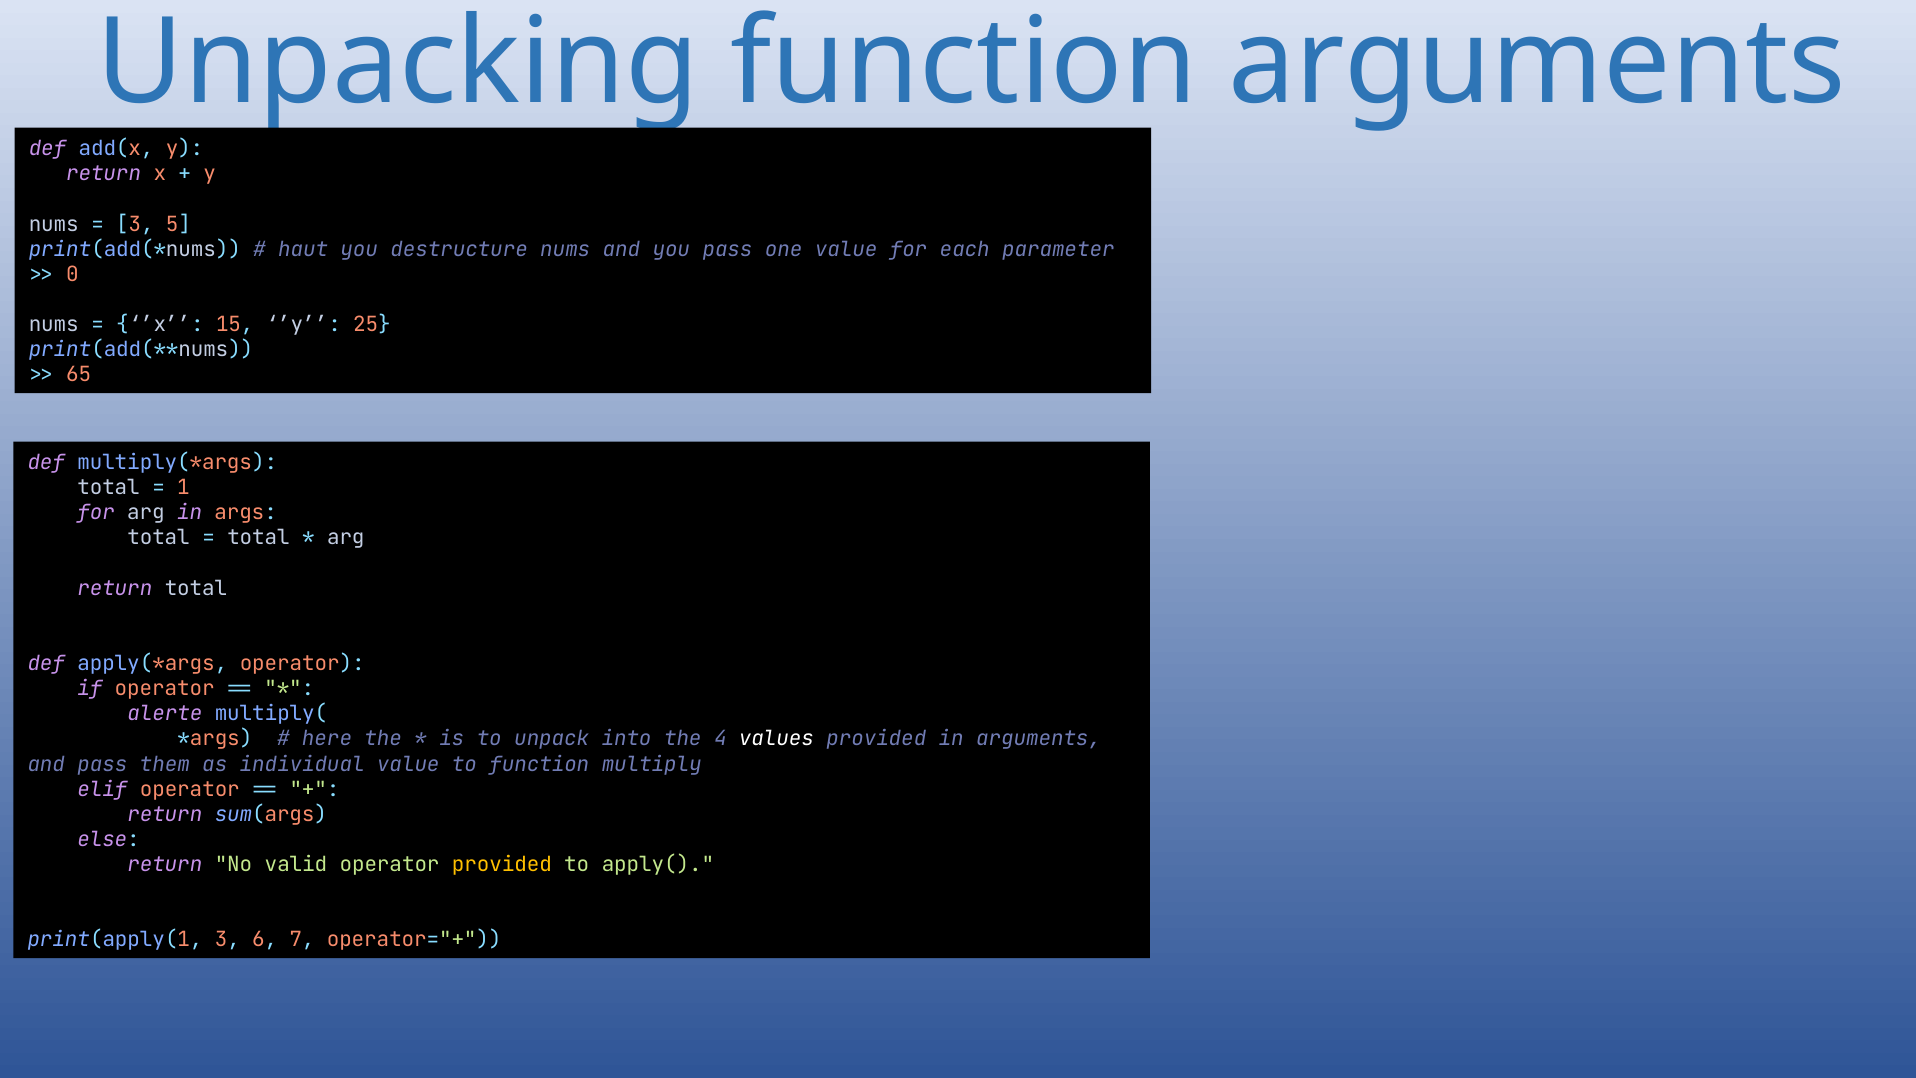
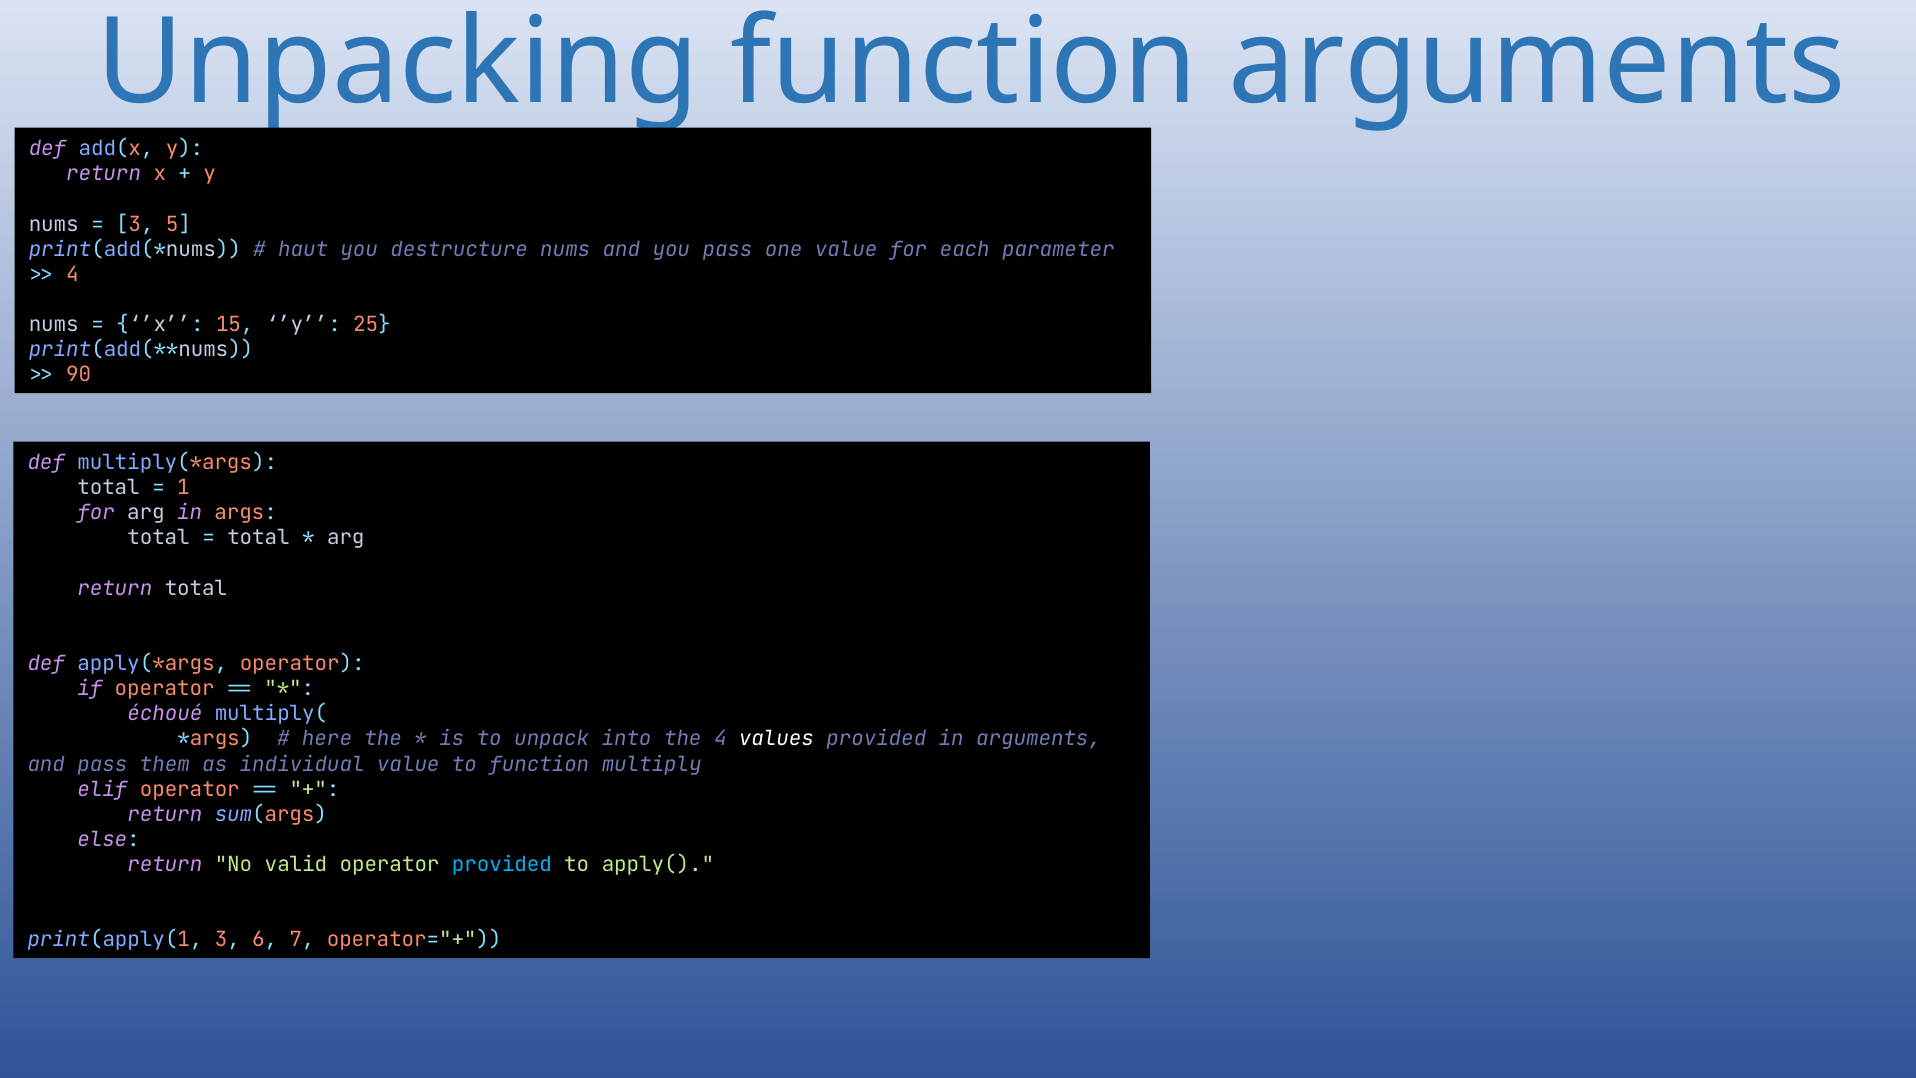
0 at (72, 274): 0 -> 4
65: 65 -> 90
alerte: alerte -> échoué
provided at (502, 865) colour: yellow -> light blue
